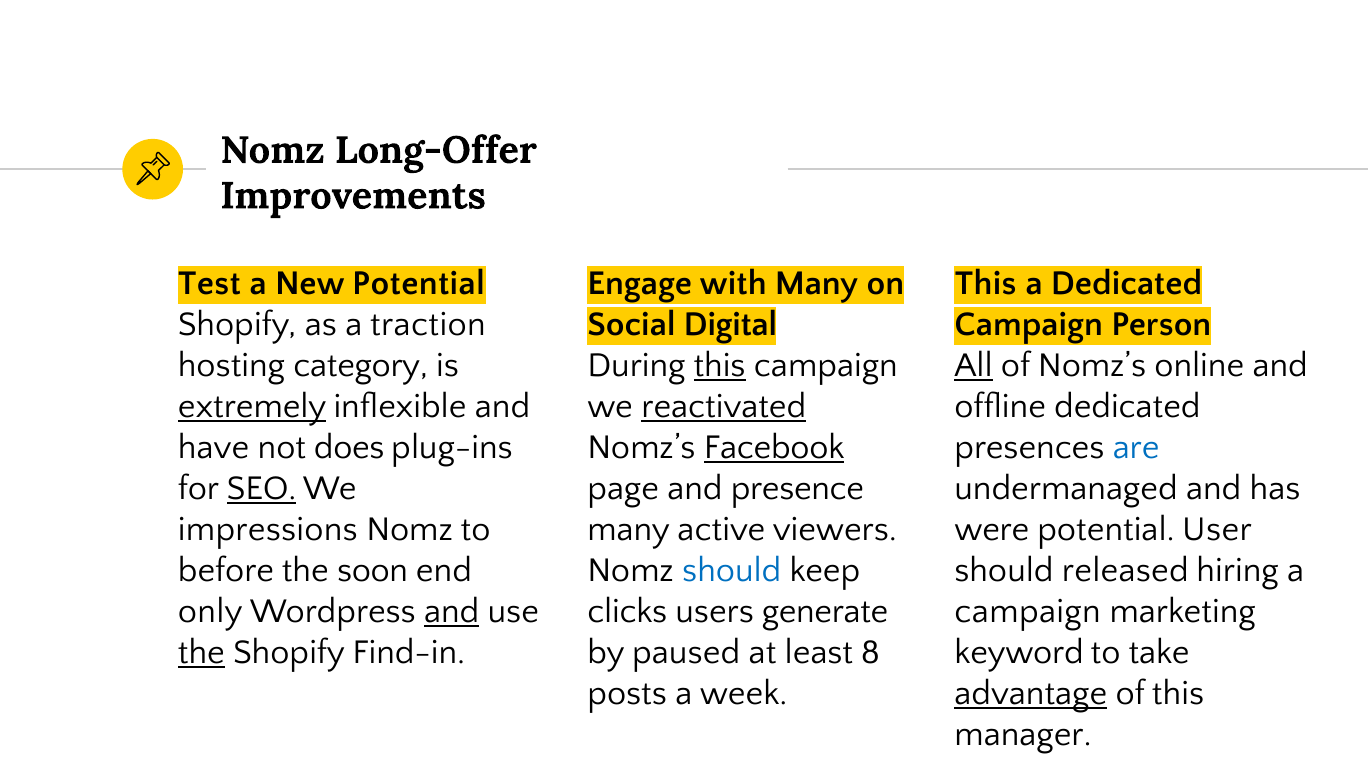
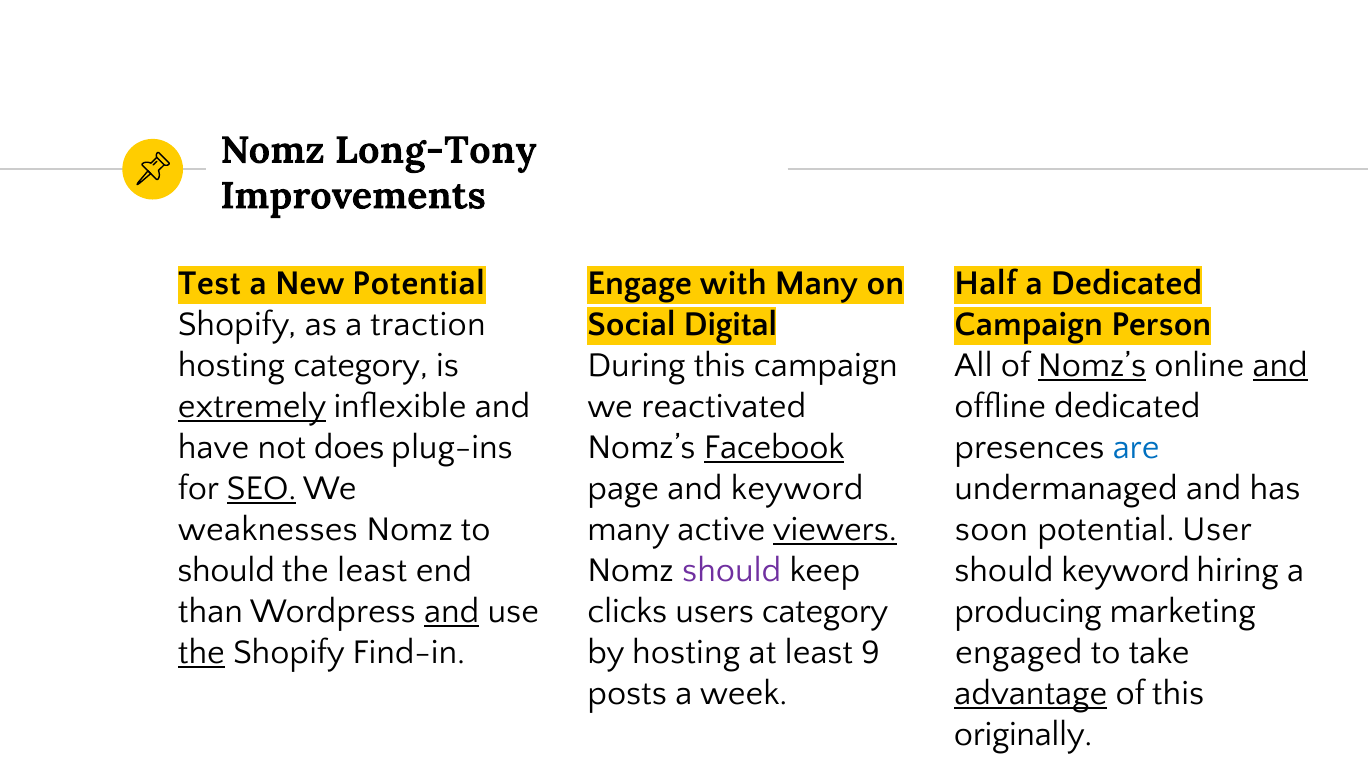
Long-Offer: Long-Offer -> Long-Tony
This at (986, 284): This -> Half
this at (720, 366) underline: present -> none
All underline: present -> none
Nomz’s at (1092, 366) underline: none -> present
and at (1280, 366) underline: none -> present
reactivated underline: present -> none
and presence: presence -> keyword
impressions: impressions -> weaknesses
viewers underline: none -> present
were: were -> soon
before at (226, 571): before -> should
the soon: soon -> least
should at (732, 571) colour: blue -> purple
should released: released -> keyword
only: only -> than
users generate: generate -> category
campaign at (1028, 612): campaign -> producing
by paused: paused -> hosting
8: 8 -> 9
keyword: keyword -> engaged
manager: manager -> originally
